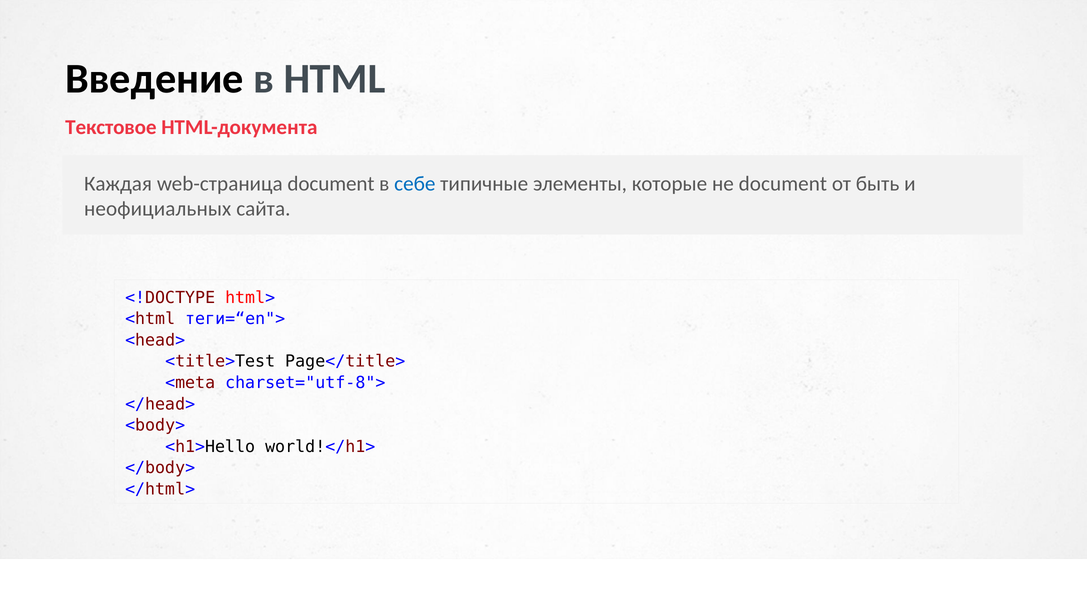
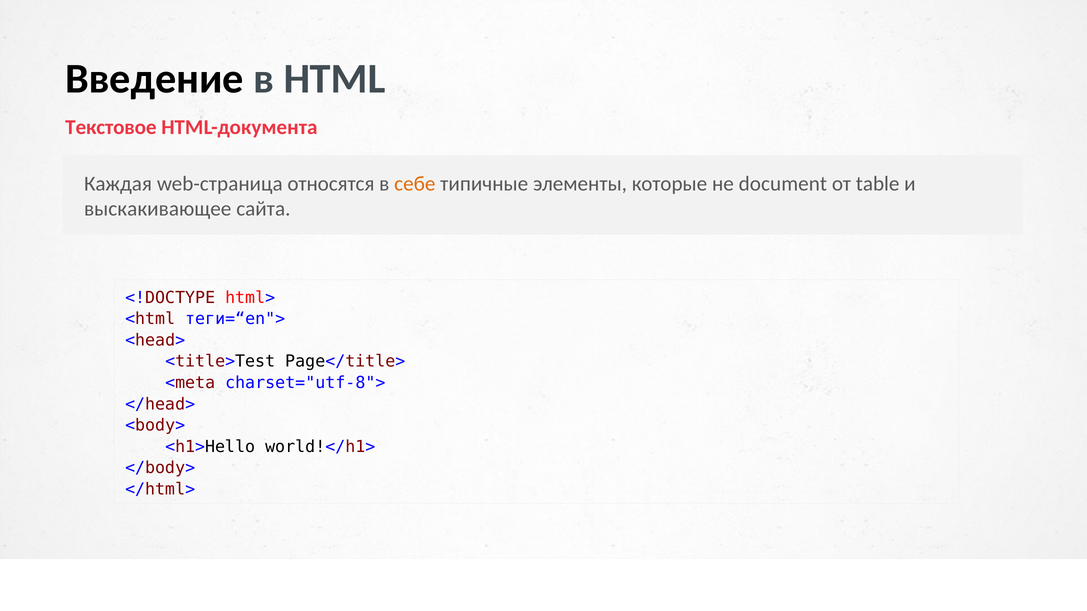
web-страница document: document -> относятся
себе colour: blue -> orange
быть: быть -> table
неофициальных: неофициальных -> выскакивающее
